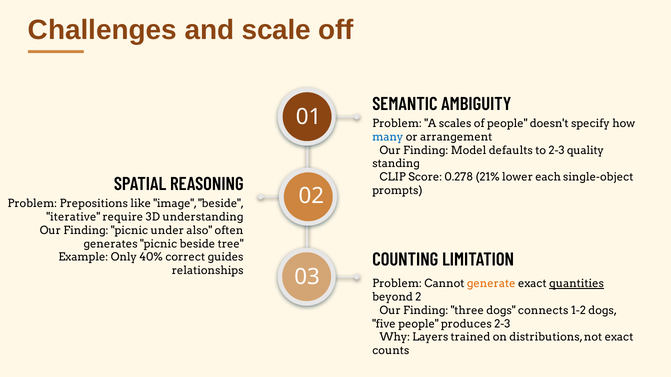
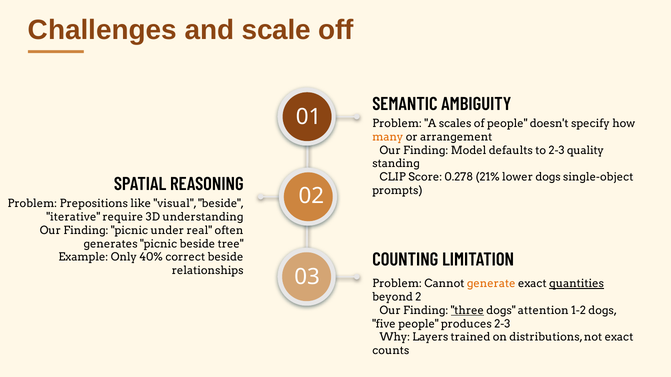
many colour: blue -> orange
lower each: each -> dogs
image: image -> visual
also: also -> real
correct guides: guides -> beside
three underline: none -> present
connects: connects -> attention
